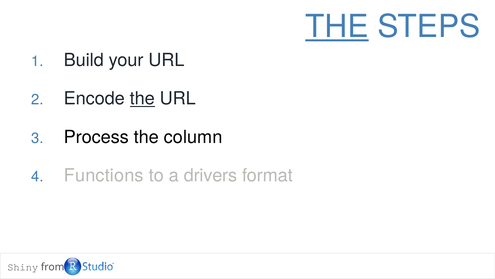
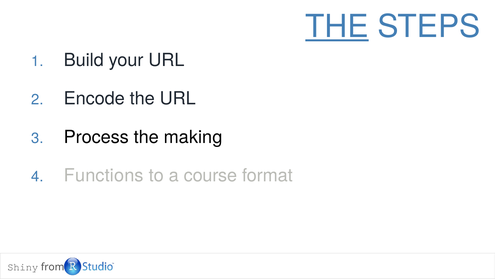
the at (142, 98) underline: present -> none
column: column -> making
drivers: drivers -> course
